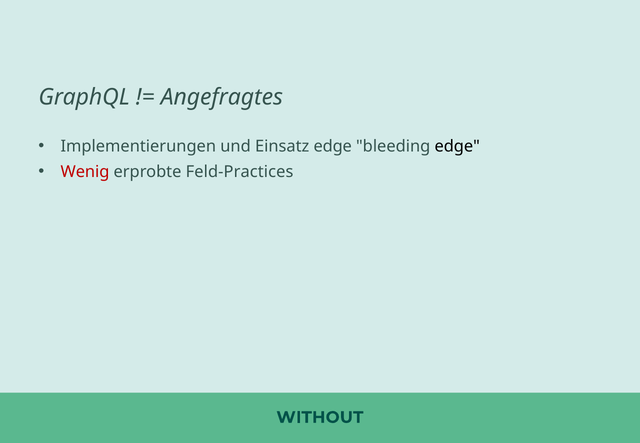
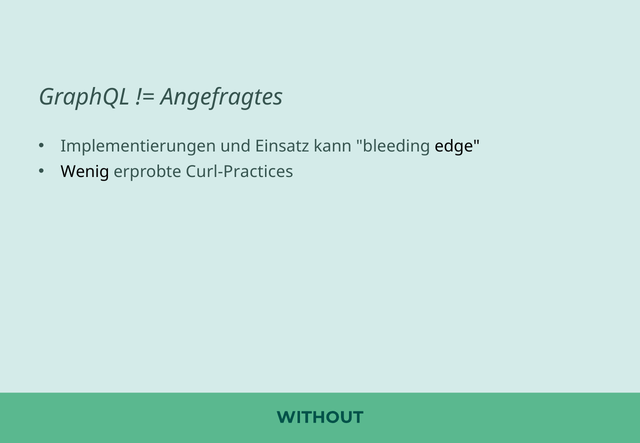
Einsatz edge: edge -> kann
Wenig colour: red -> black
Feld-Practices: Feld-Practices -> Curl-Practices
